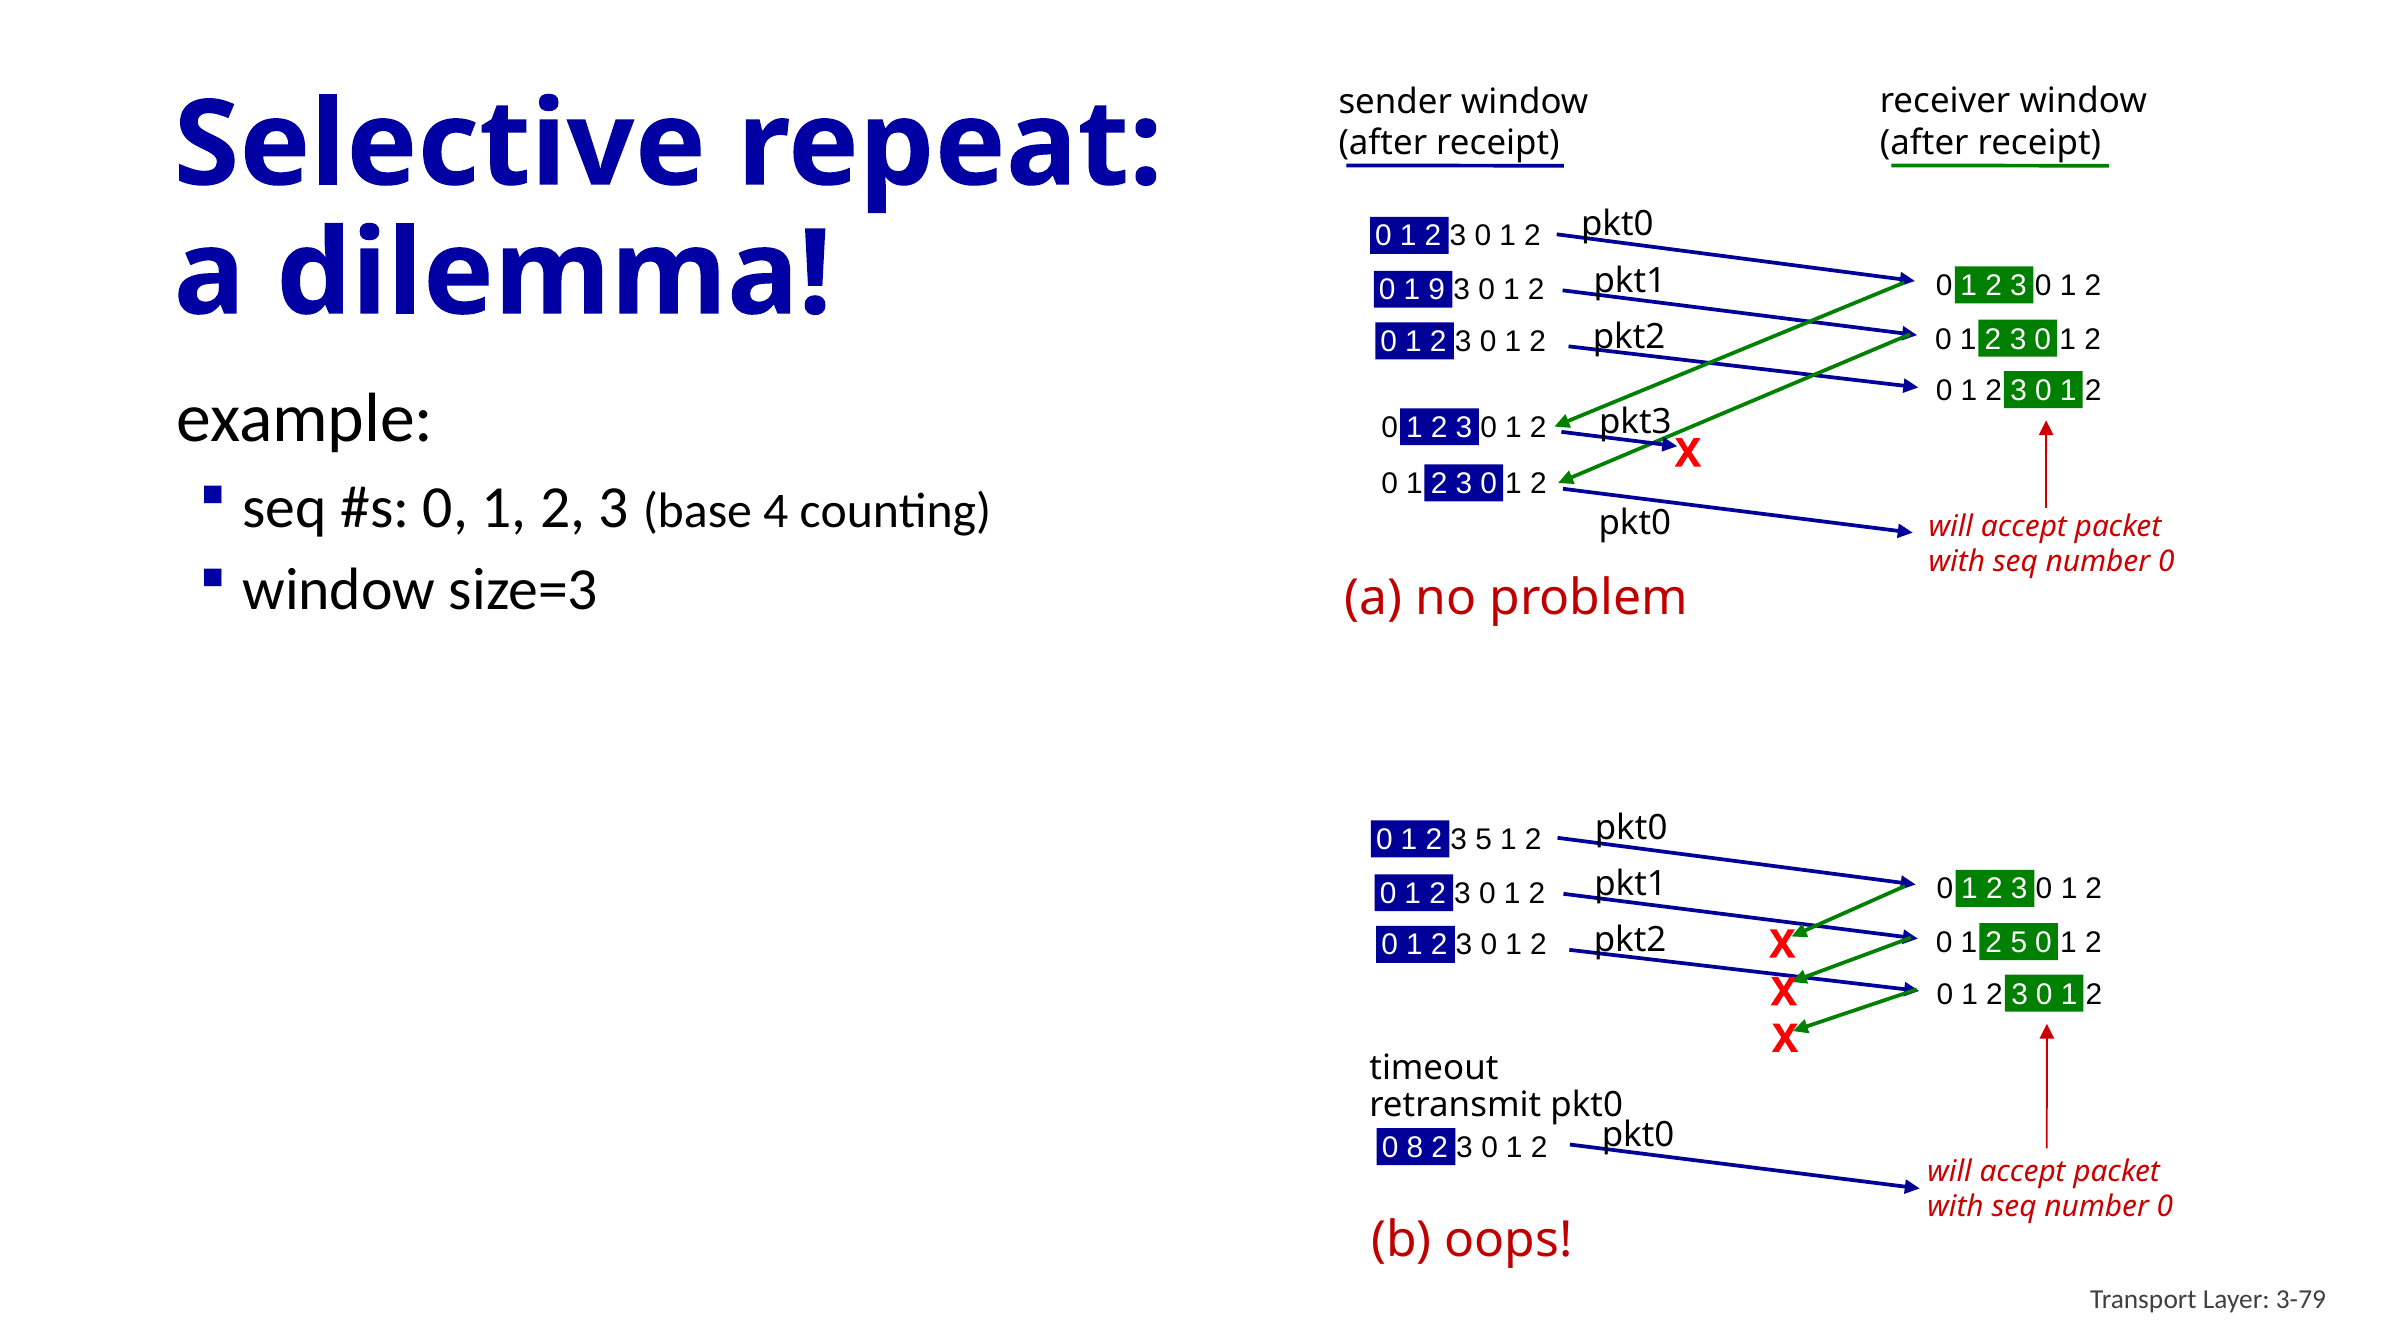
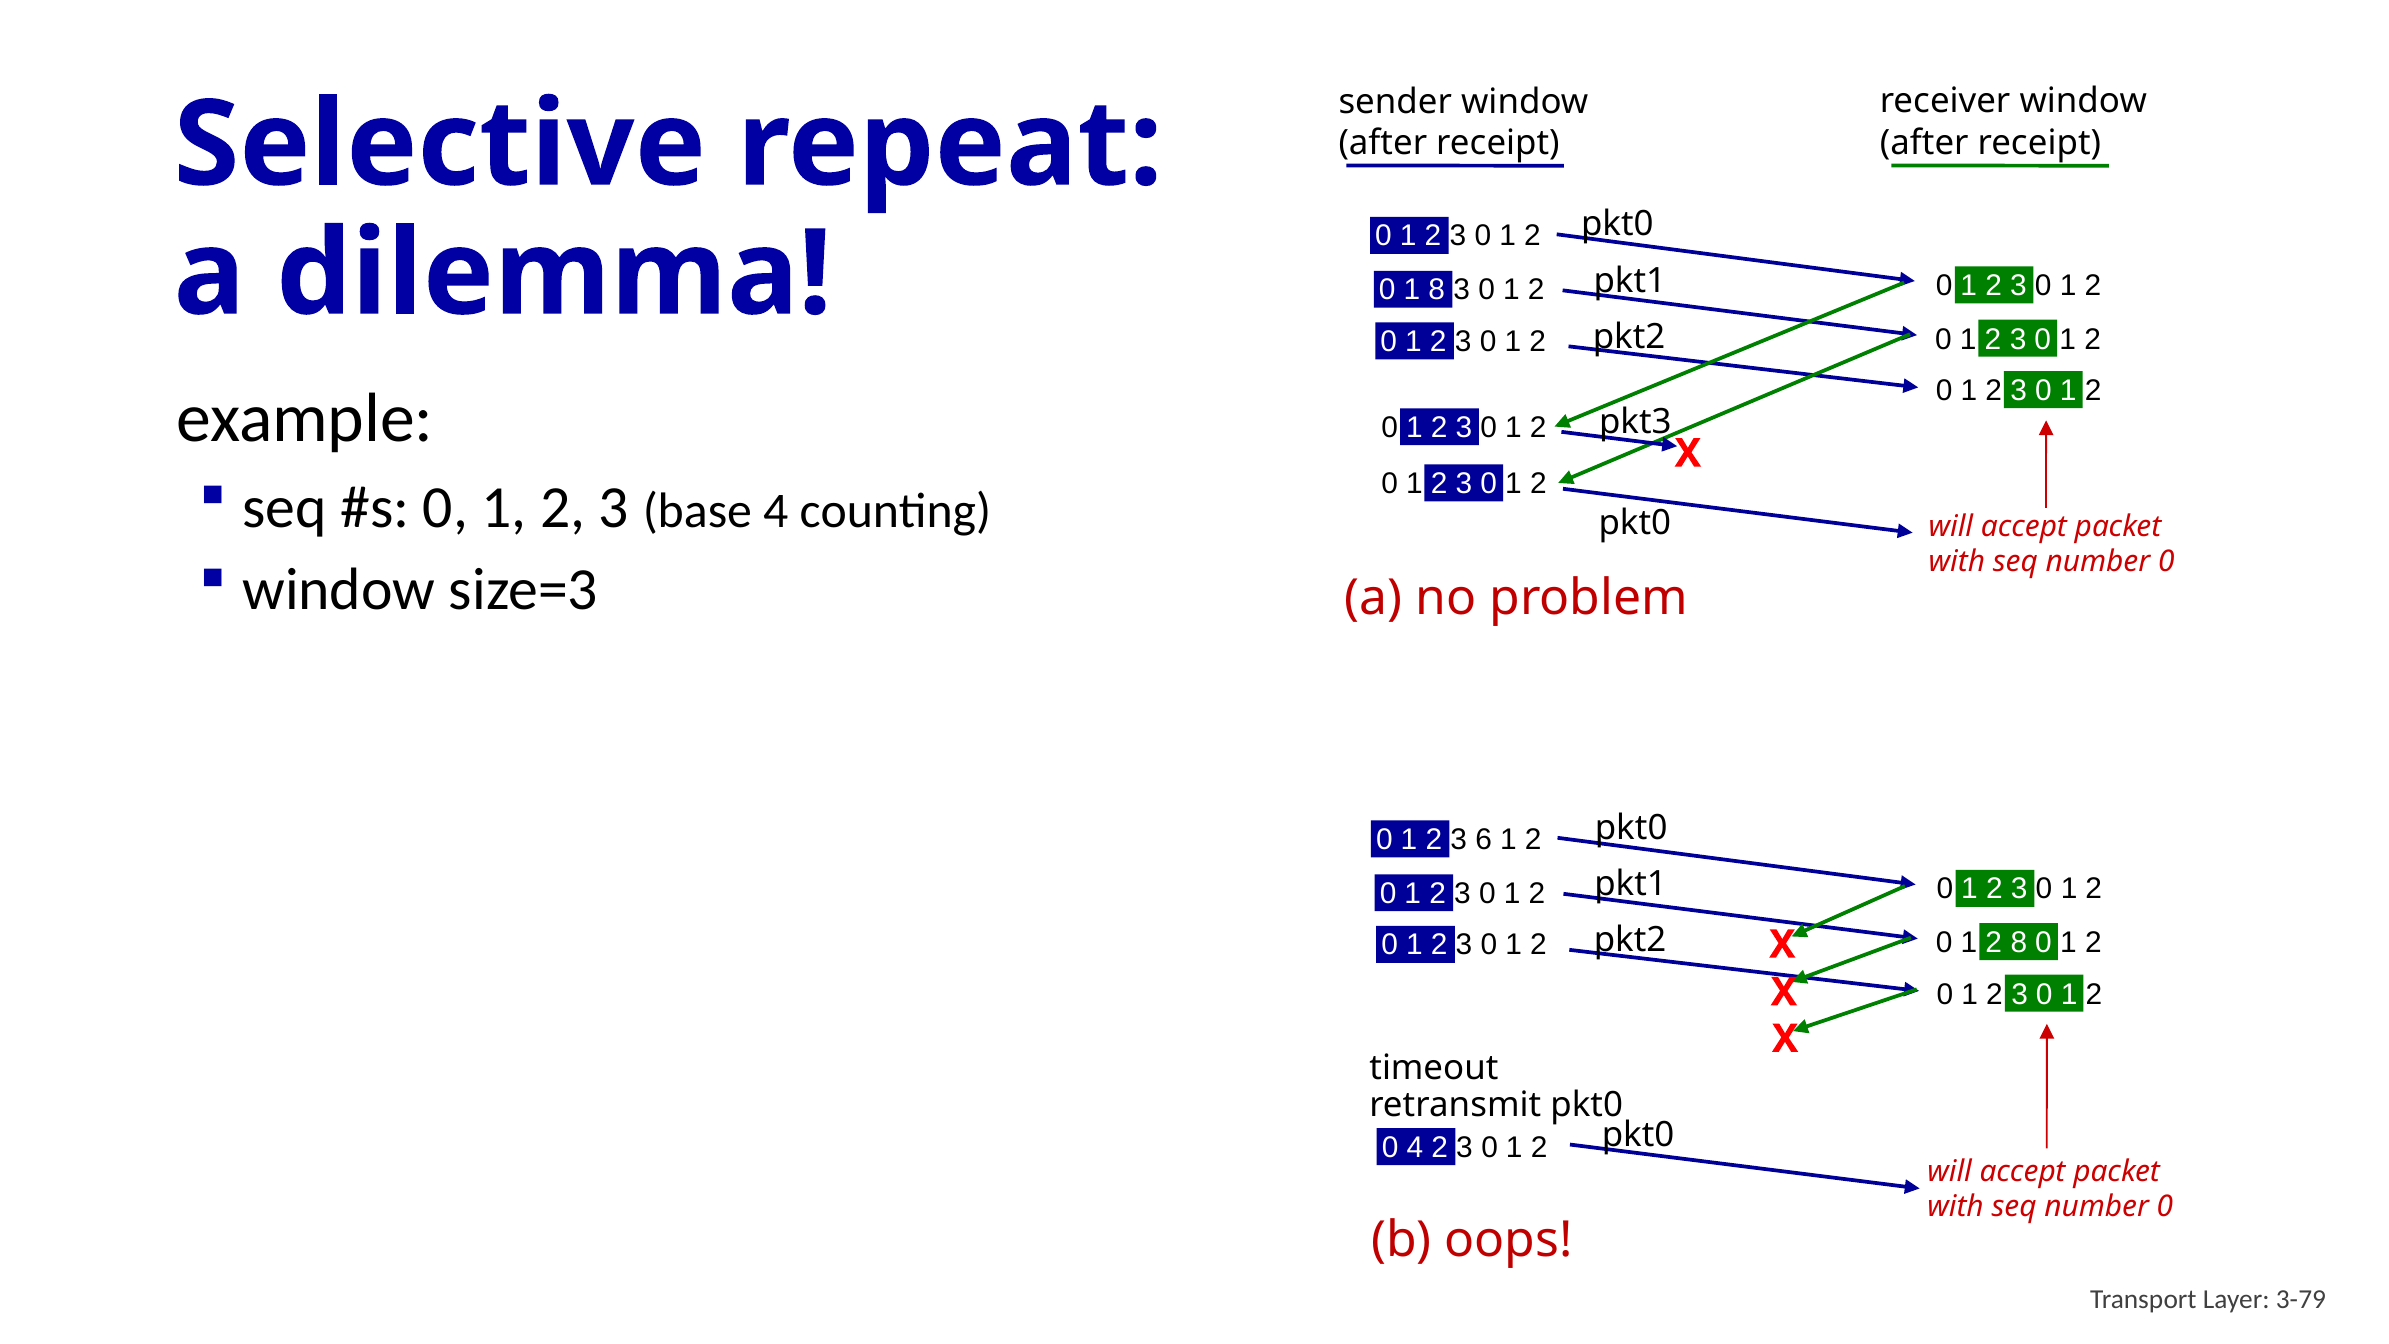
1 9: 9 -> 8
3 5: 5 -> 6
2 5: 5 -> 8
0 8: 8 -> 4
